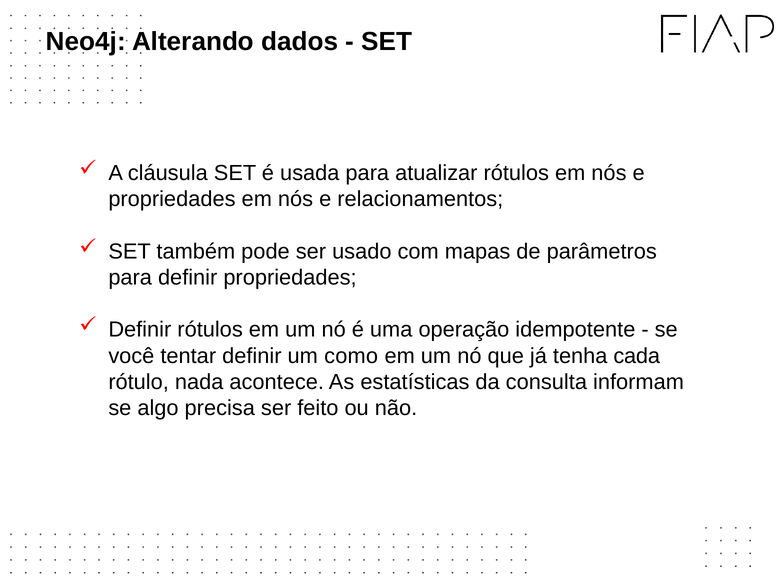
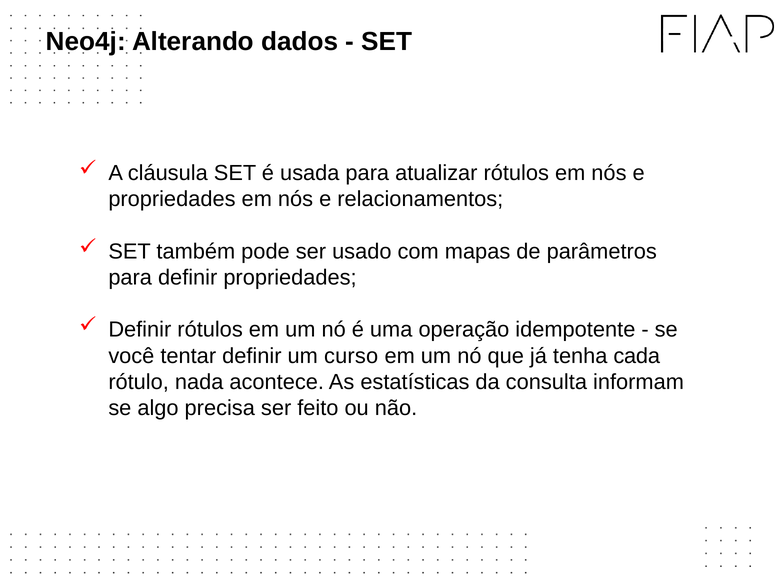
como: como -> curso
